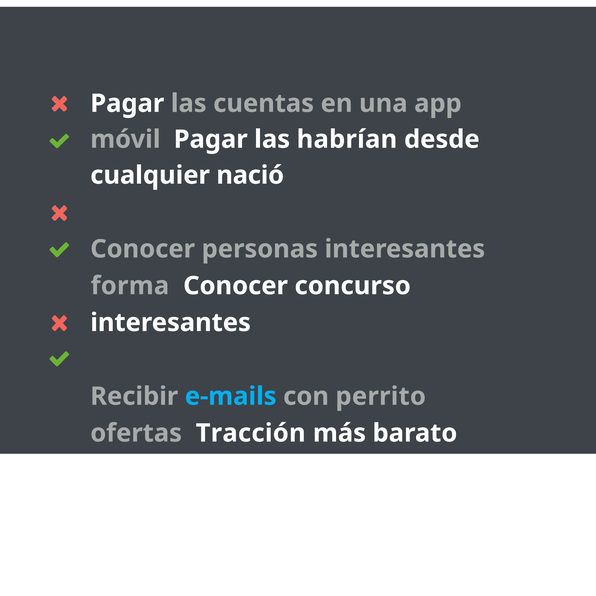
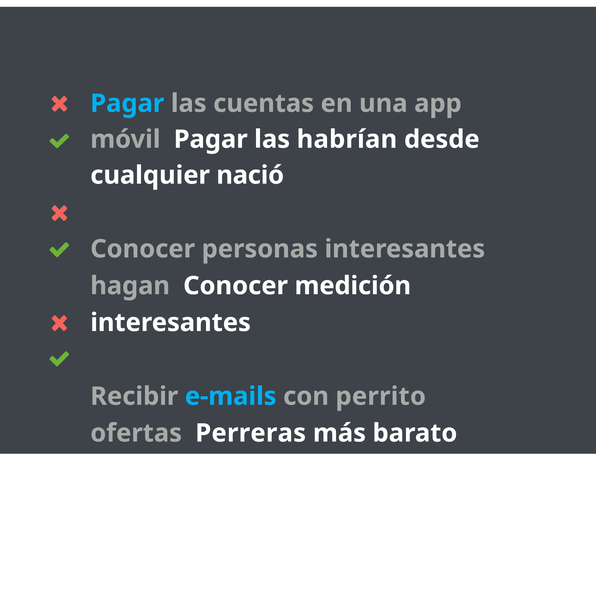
Pagar at (127, 103) colour: white -> light blue
forma: forma -> hagan
concurso: concurso -> medición
Tracción: Tracción -> Perreras
